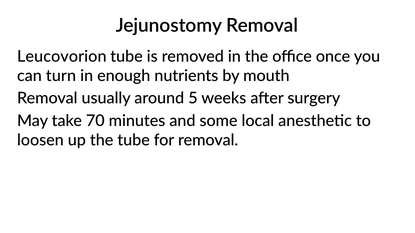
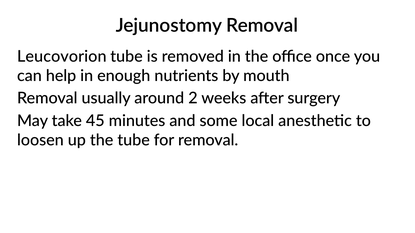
turn: turn -> help
5: 5 -> 2
70: 70 -> 45
